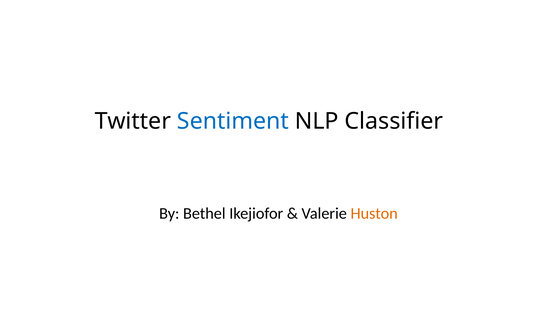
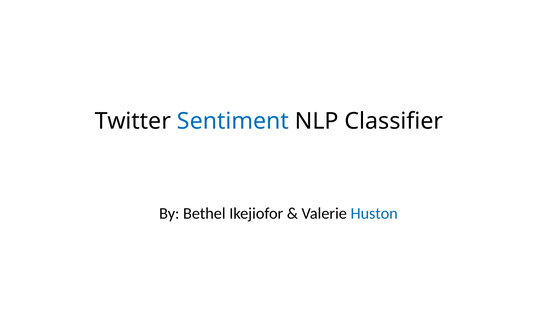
Huston colour: orange -> blue
